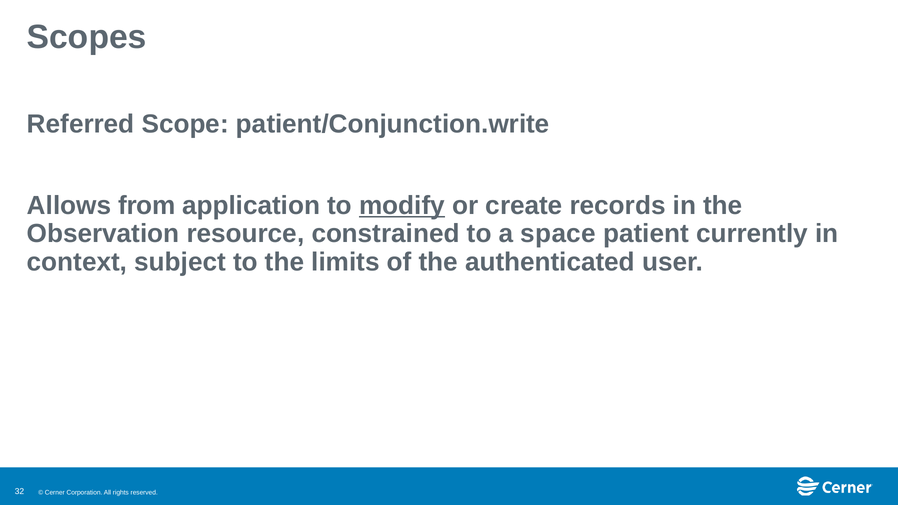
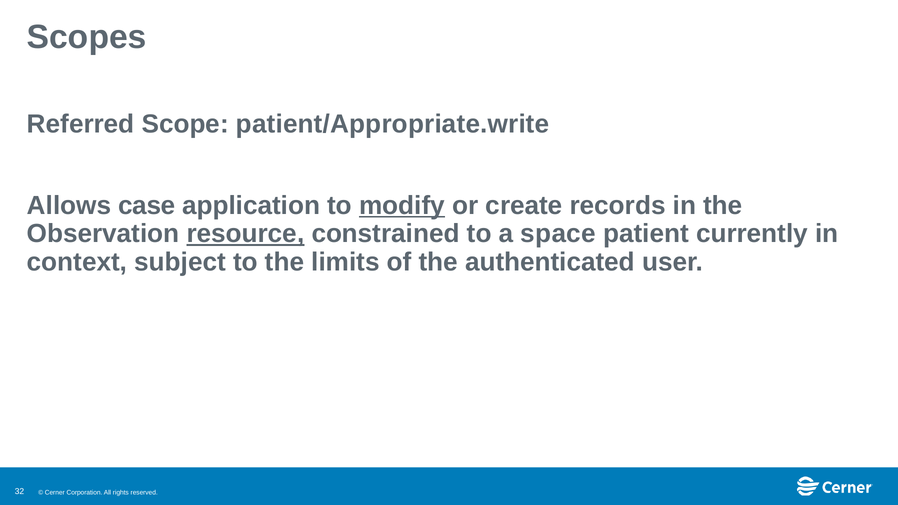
patient/Conjunction.write: patient/Conjunction.write -> patient/Appropriate.write
from: from -> case
resource underline: none -> present
